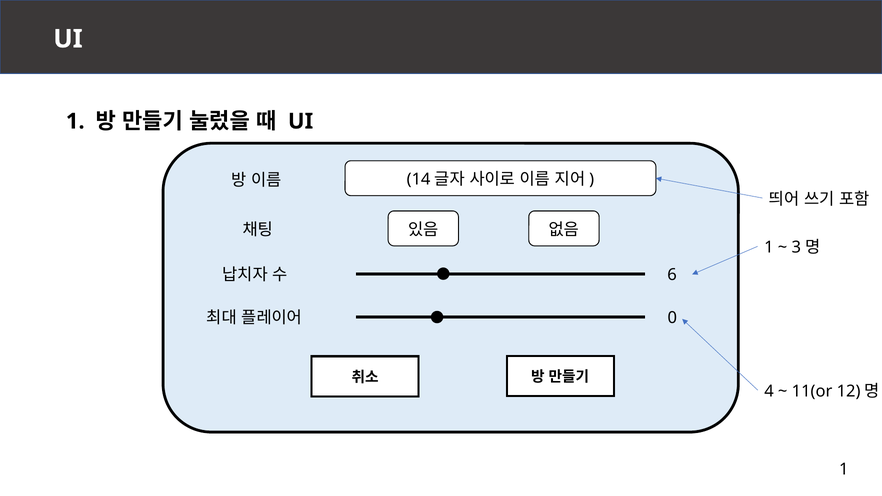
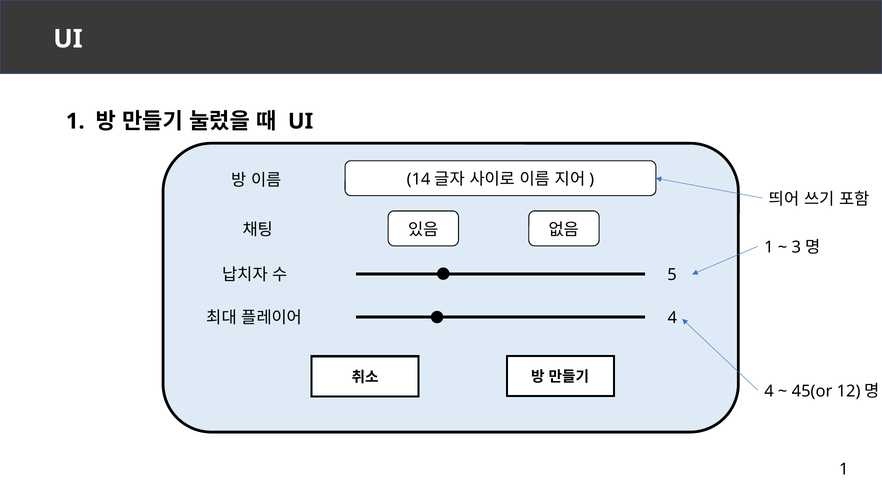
6: 6 -> 5
0 at (672, 318): 0 -> 4
11(or: 11(or -> 45(or
